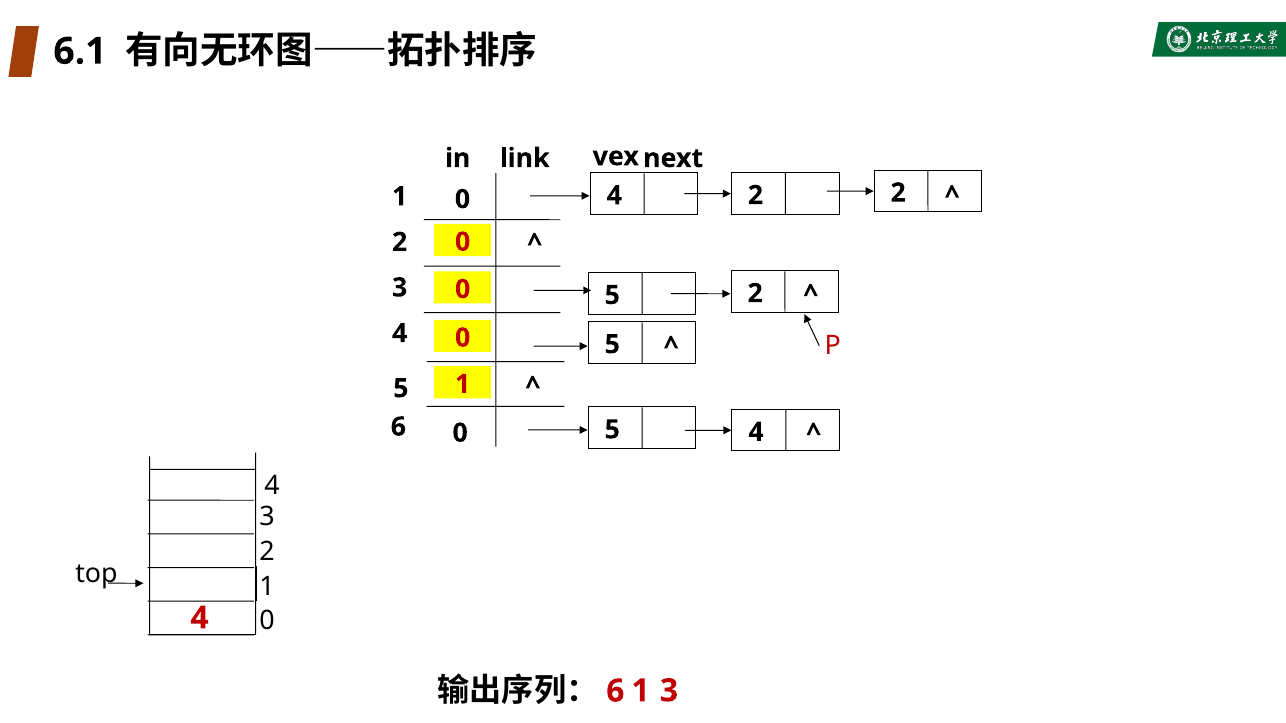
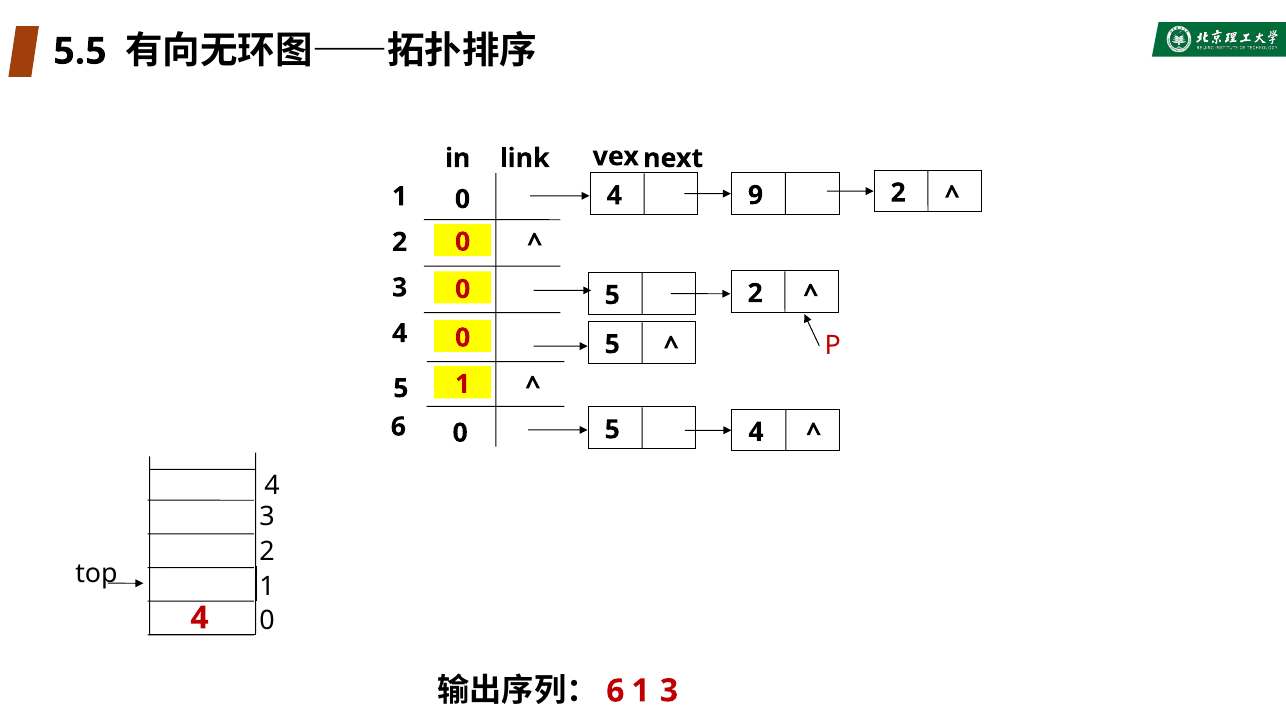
6.1: 6.1 -> 5.5
4 2: 2 -> 9
